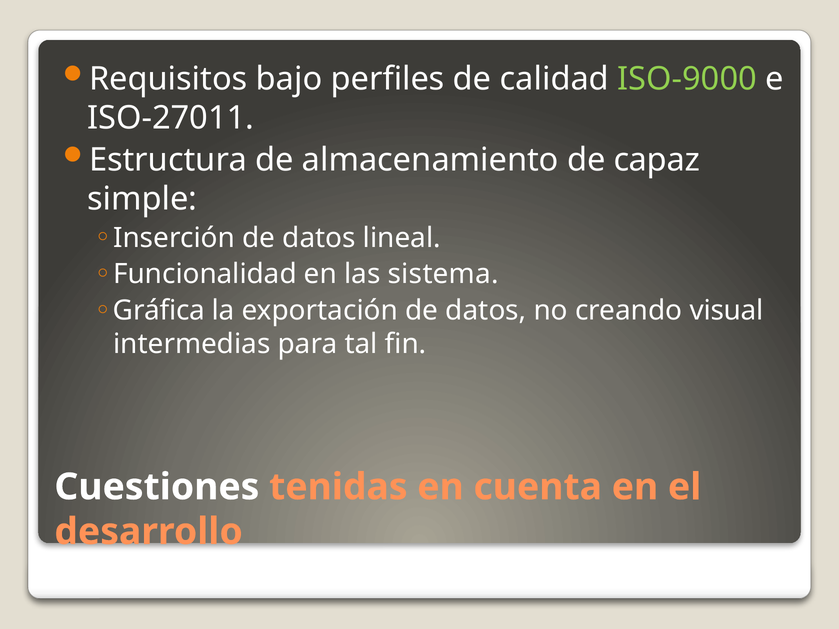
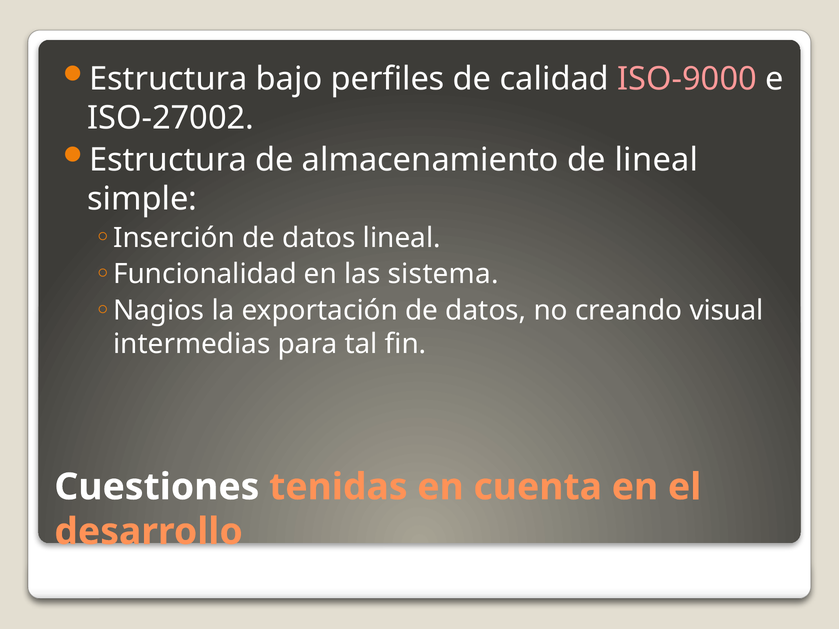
Requisitos at (168, 79): Requisitos -> Estructura
ISO-9000 colour: light green -> pink
ISO-27011: ISO-27011 -> ISO-27002
de capaz: capaz -> lineal
Gráfica: Gráfica -> Nagios
